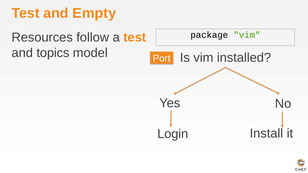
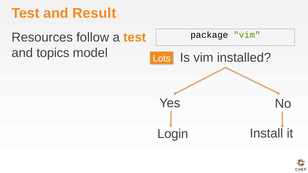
Empty: Empty -> Result
Port: Port -> Lots
